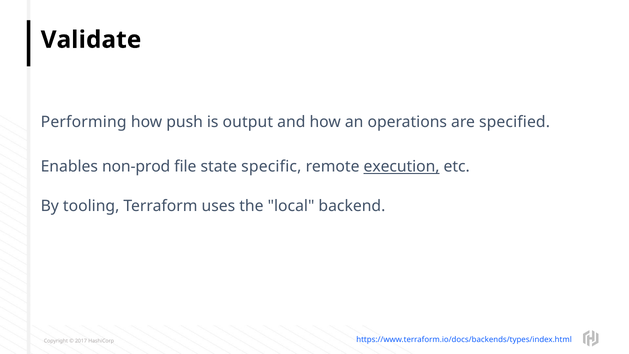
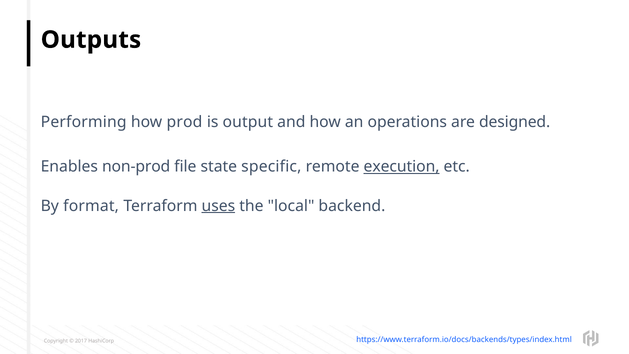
Validate: Validate -> Outputs
push: push -> prod
specified: specified -> designed
tooling: tooling -> format
uses underline: none -> present
